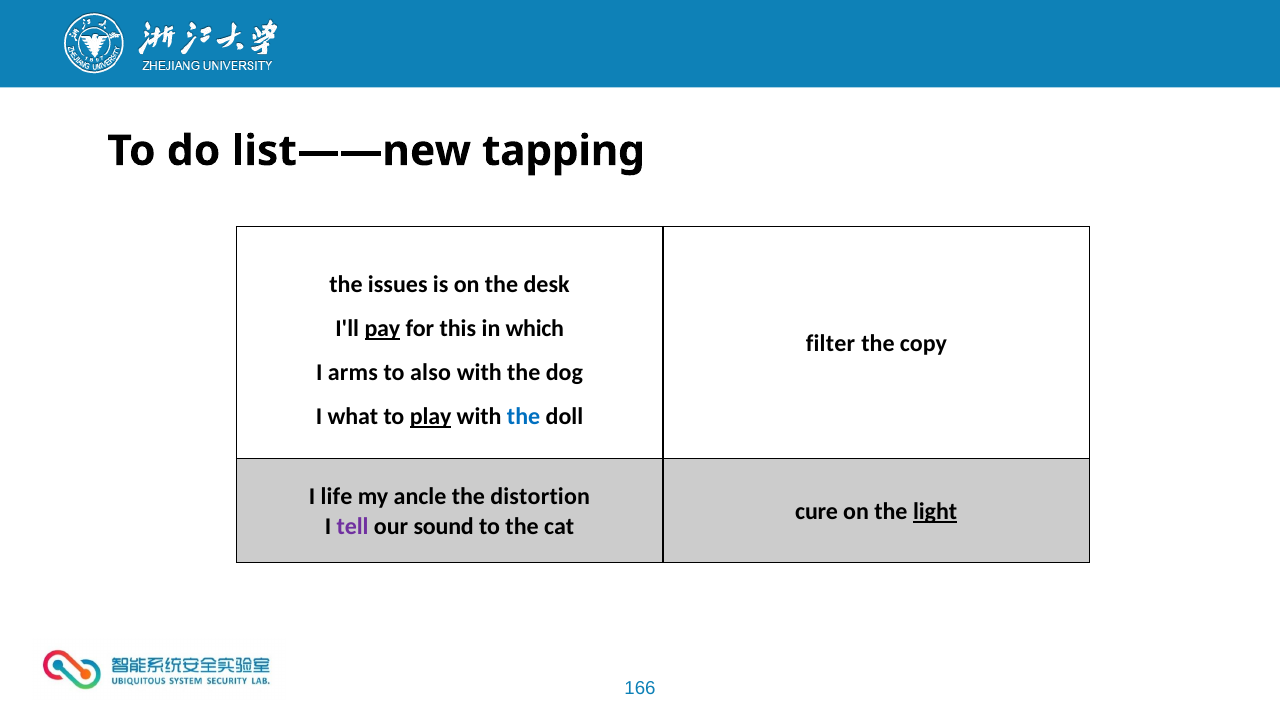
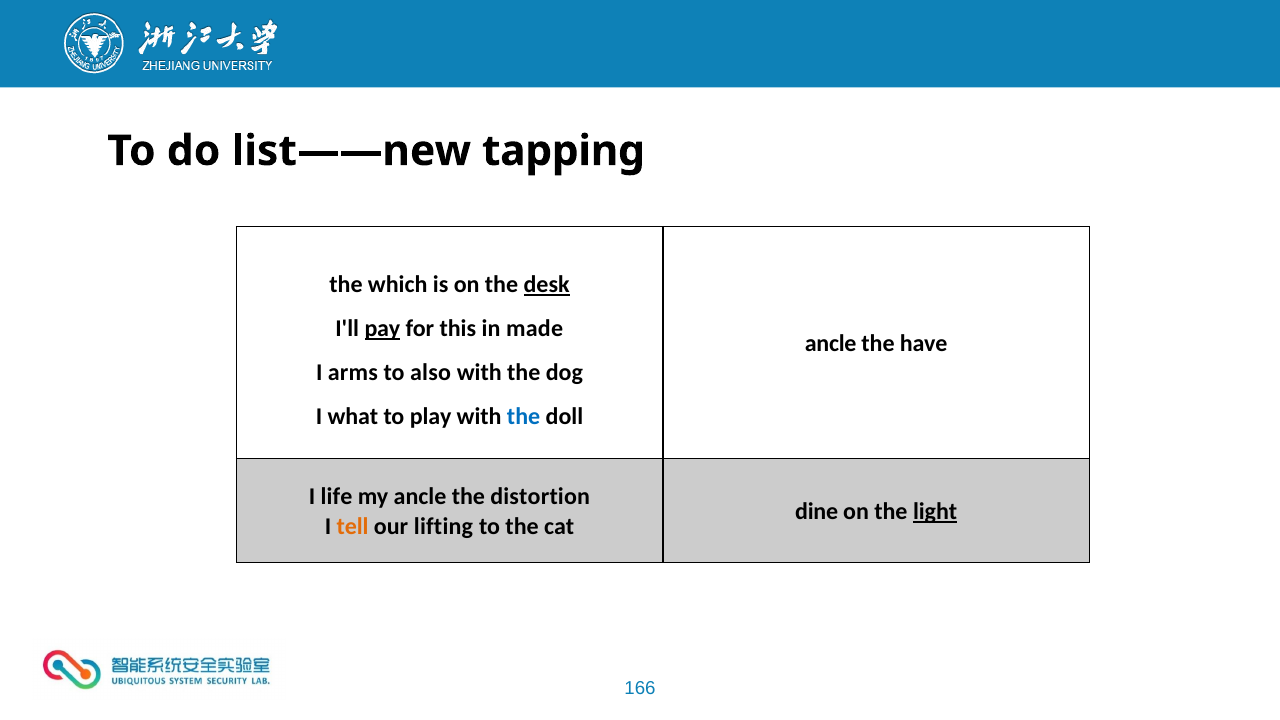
issues: issues -> which
desk underline: none -> present
which: which -> made
filter at (830, 343): filter -> ancle
copy: copy -> have
play underline: present -> none
cure: cure -> dine
tell colour: purple -> orange
sound: sound -> lifting
